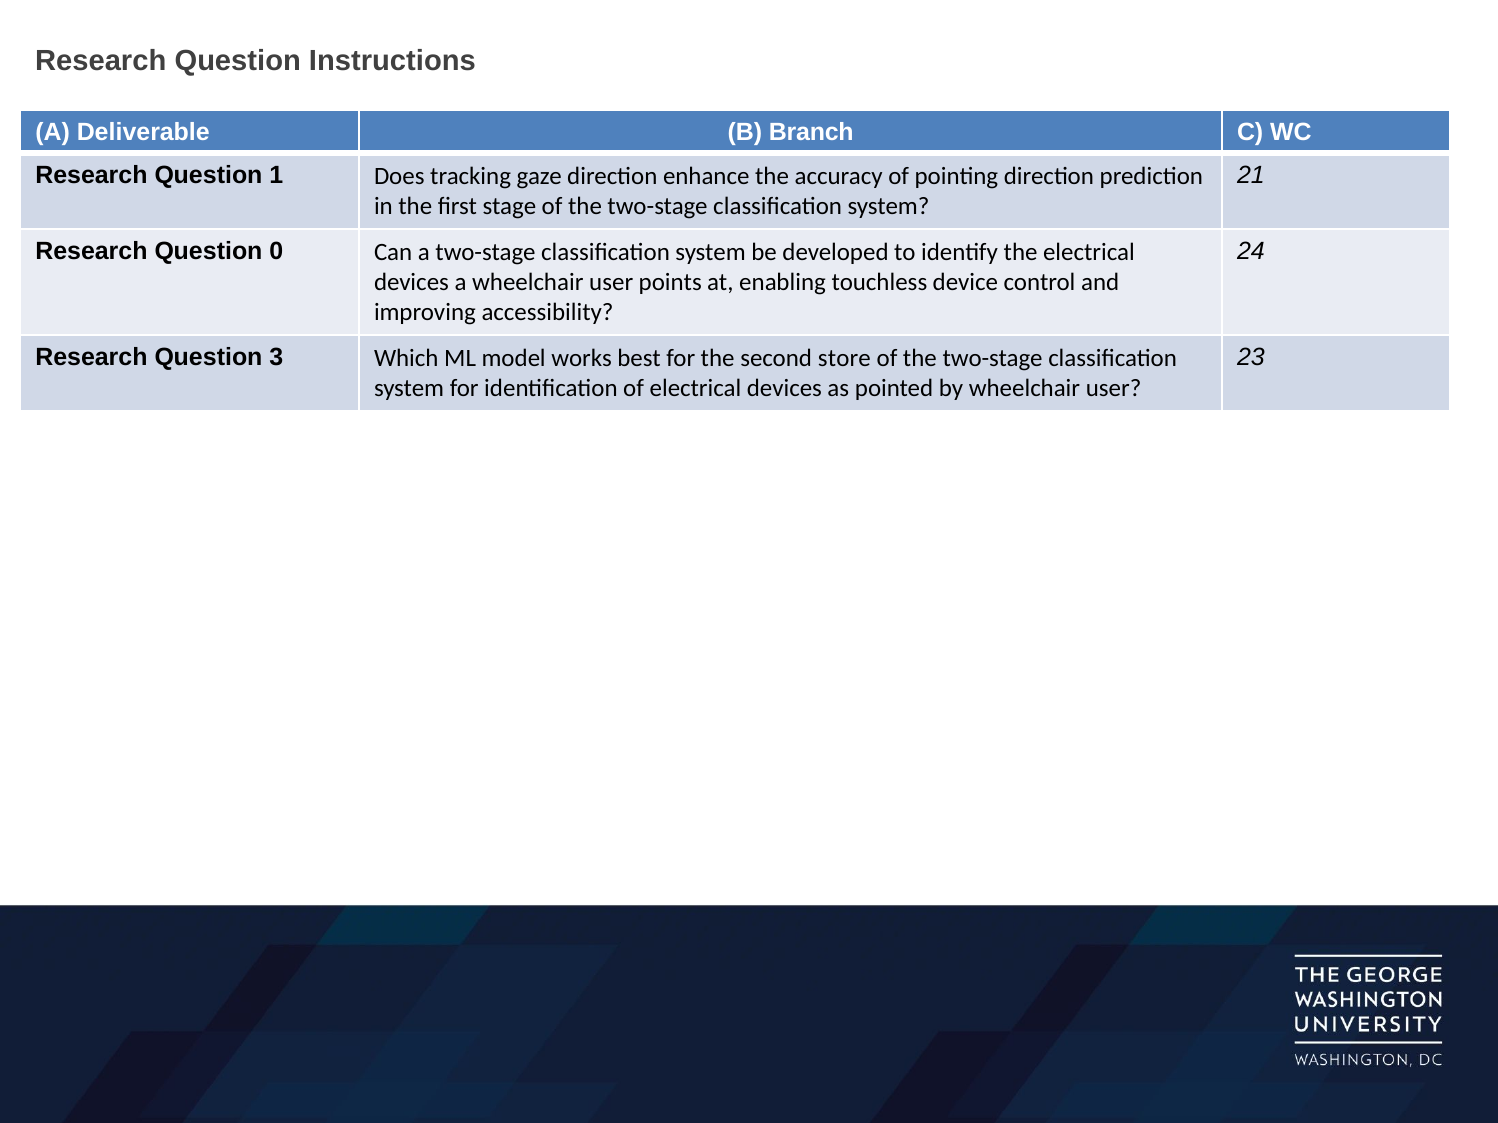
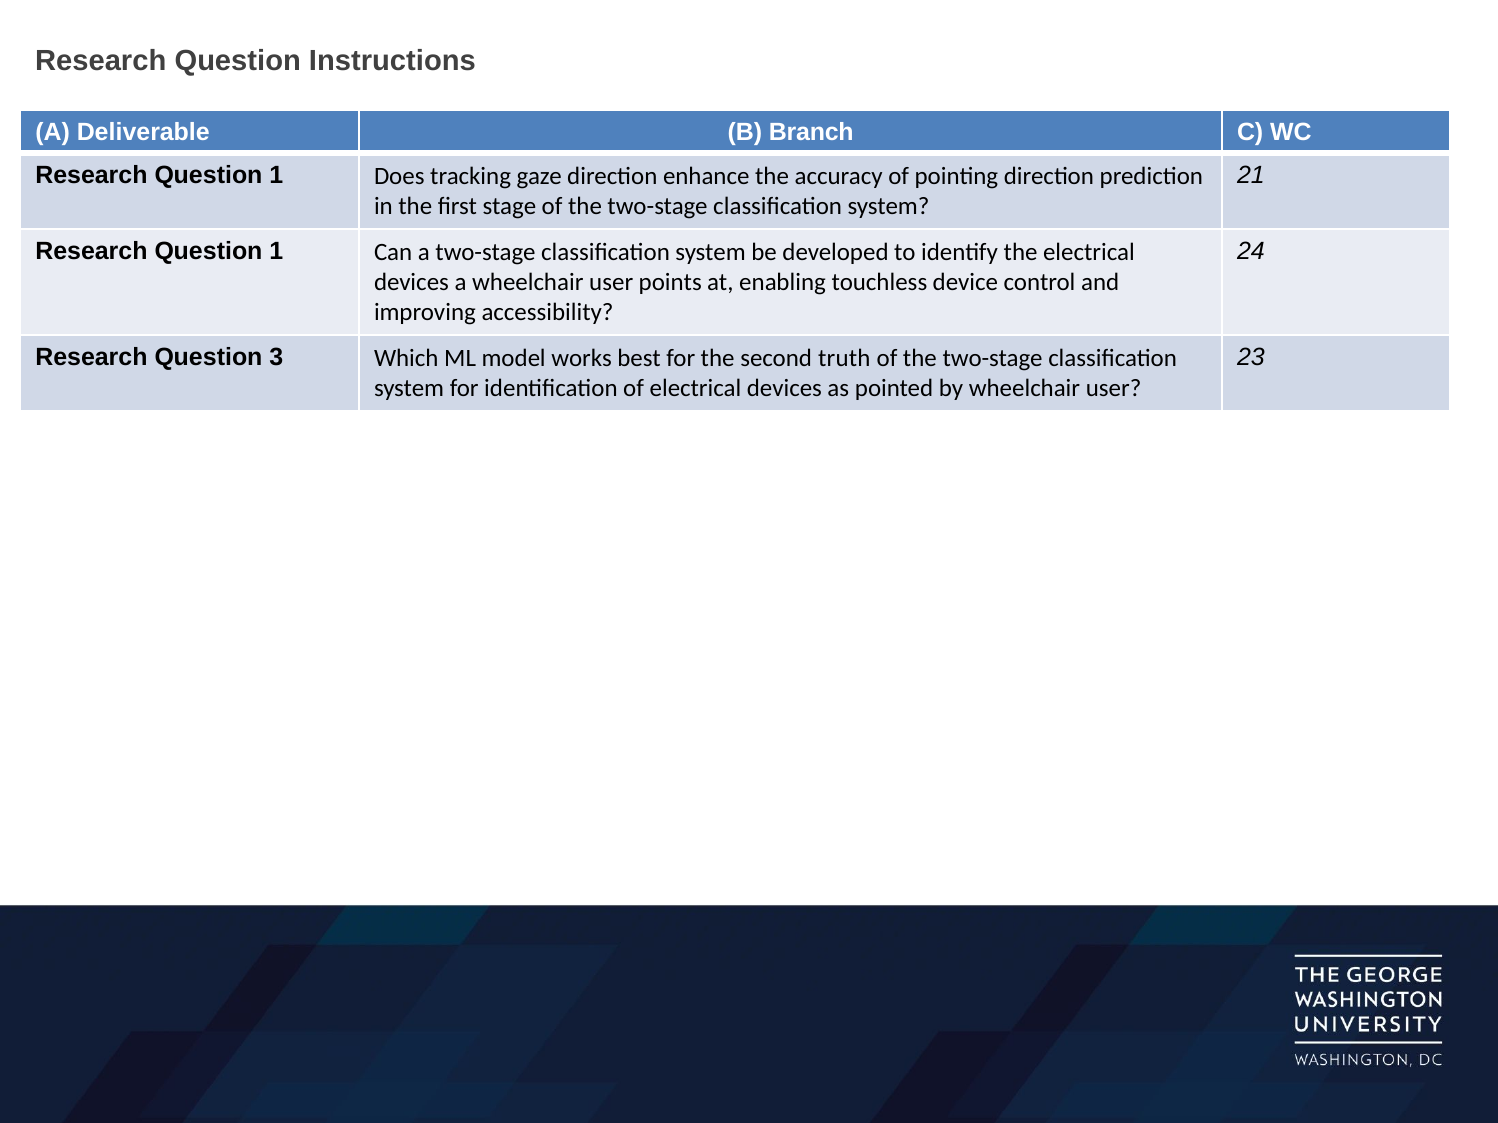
0 at (276, 251): 0 -> 1
store: store -> truth
